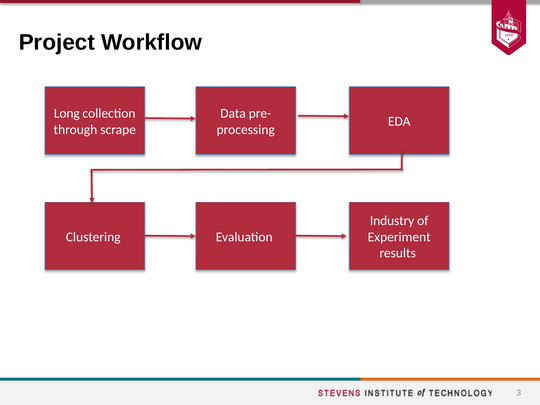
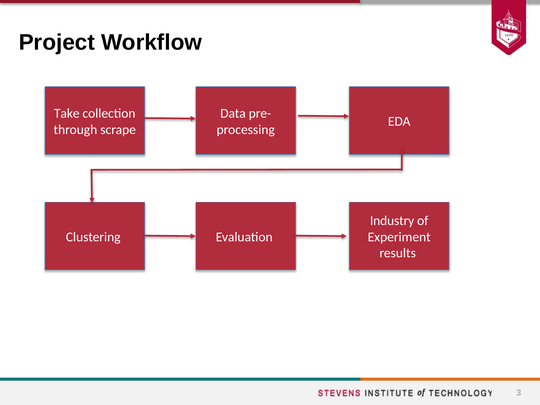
Long: Long -> Take
